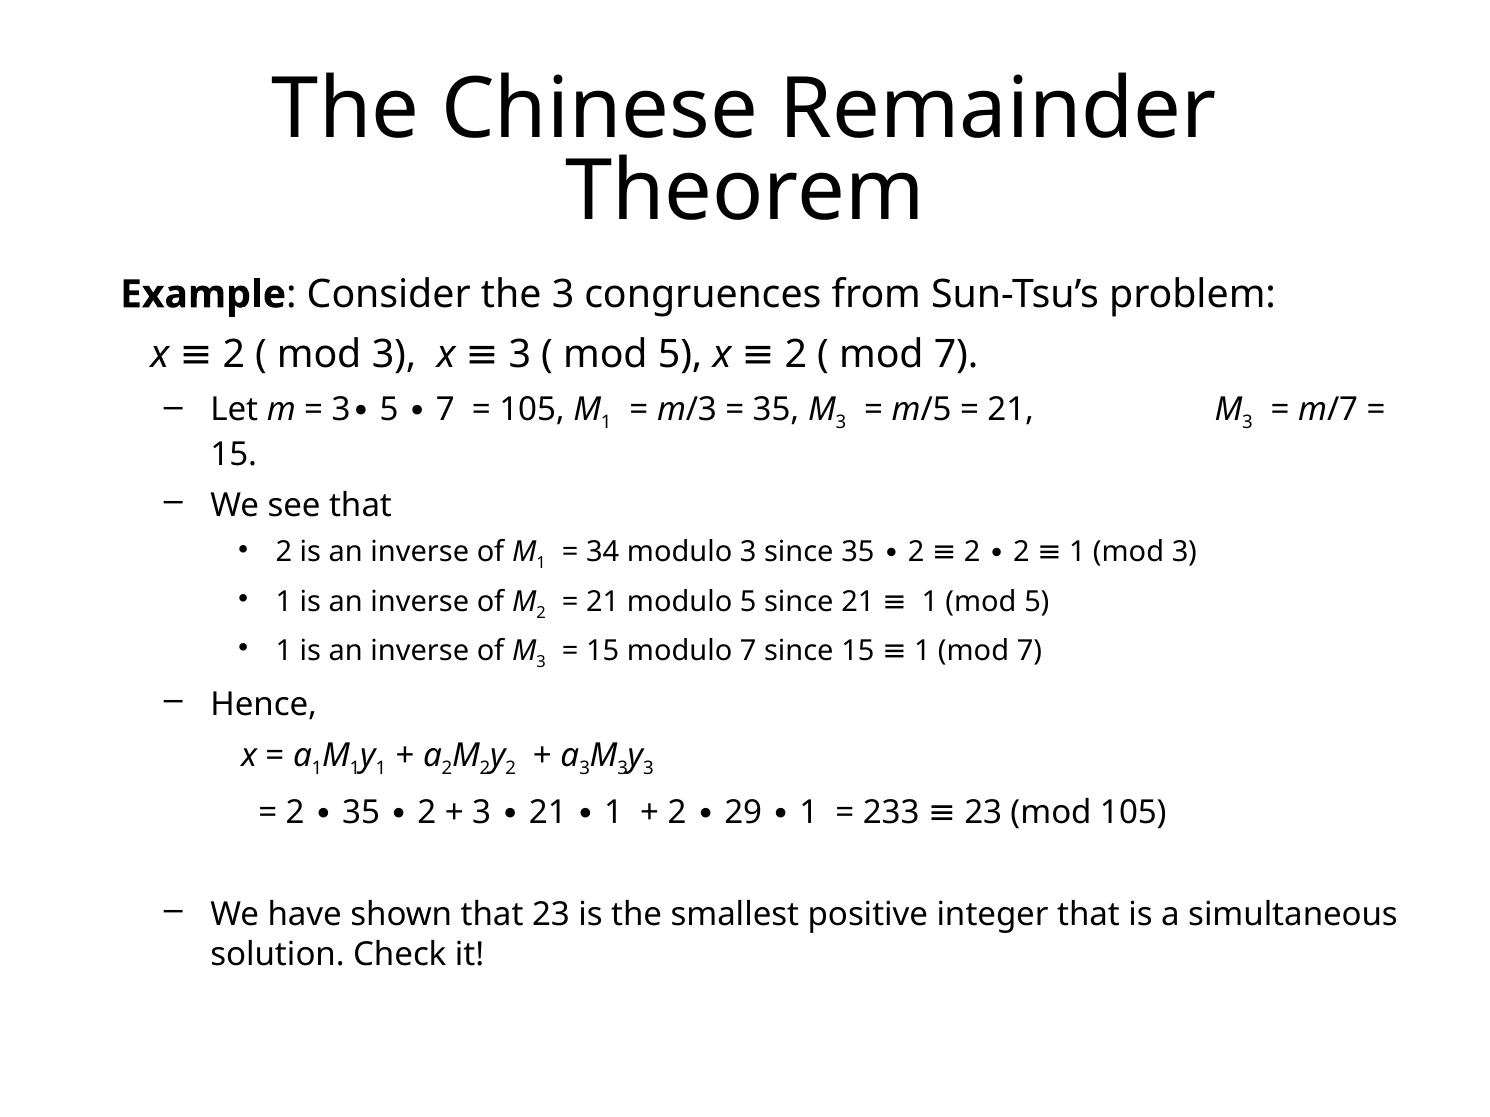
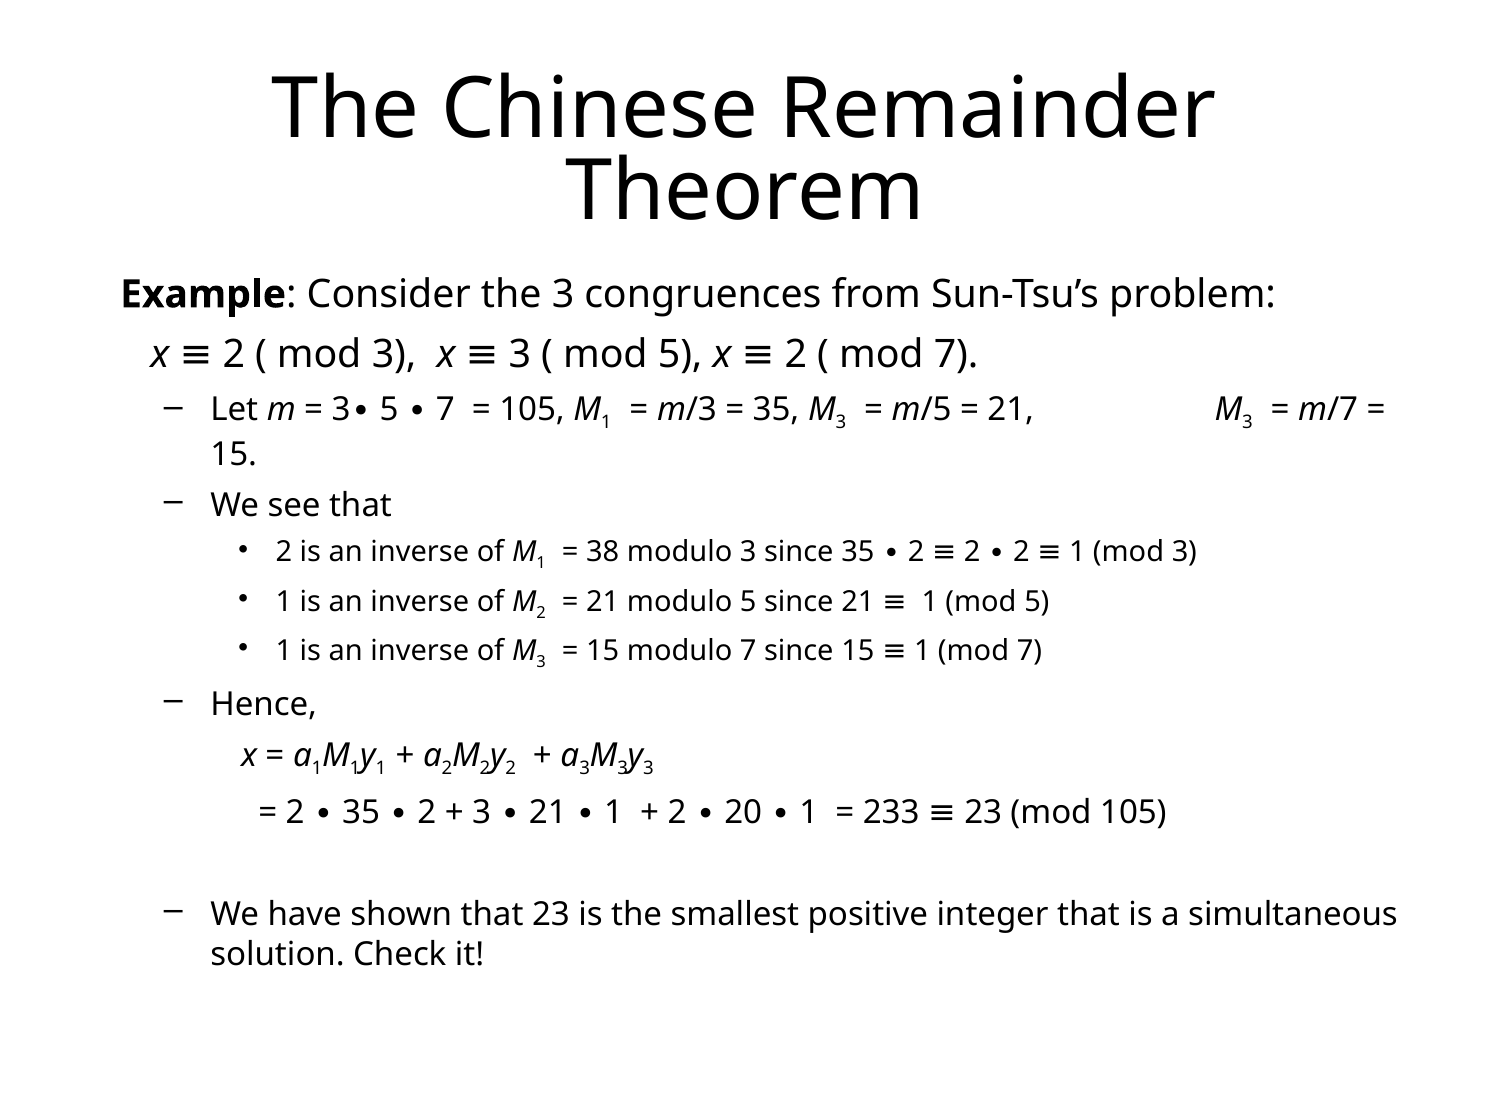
34: 34 -> 38
29: 29 -> 20
